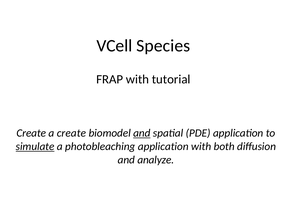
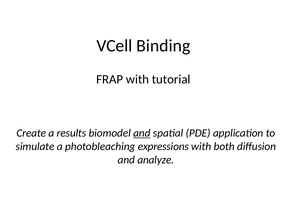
Species: Species -> Binding
a create: create -> results
simulate underline: present -> none
photobleaching application: application -> expressions
